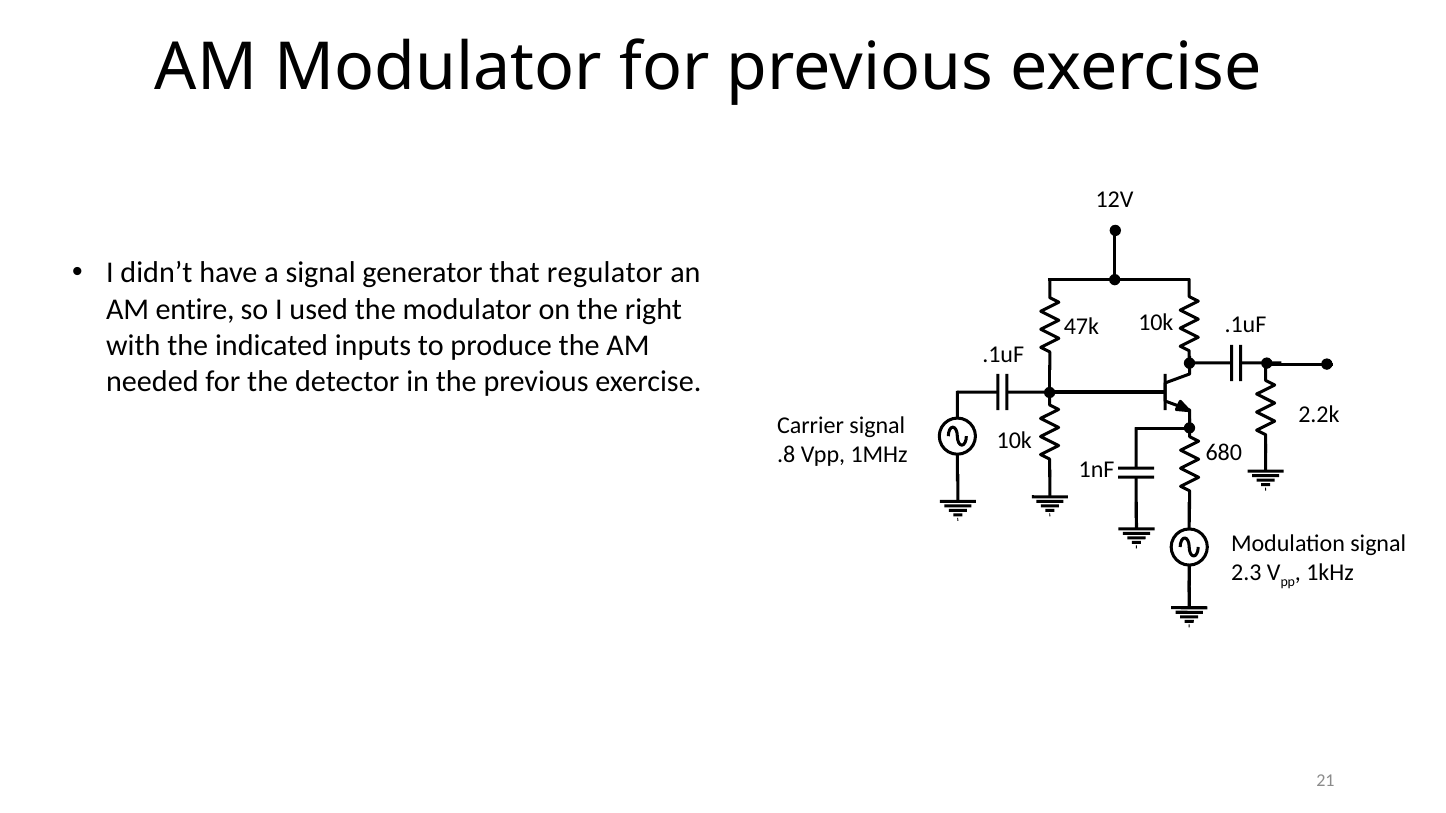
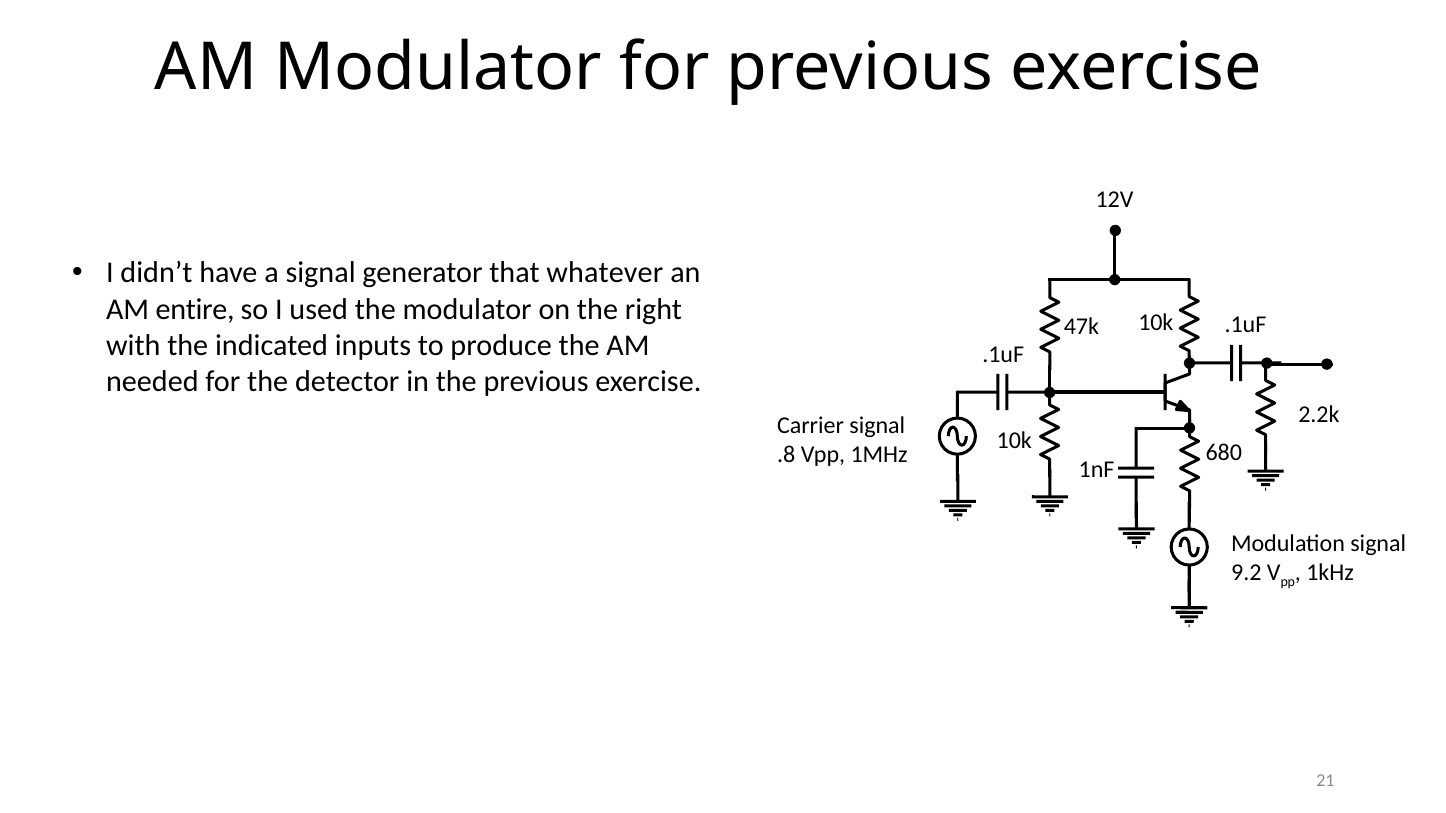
regulator: regulator -> whatever
2.3: 2.3 -> 9.2
